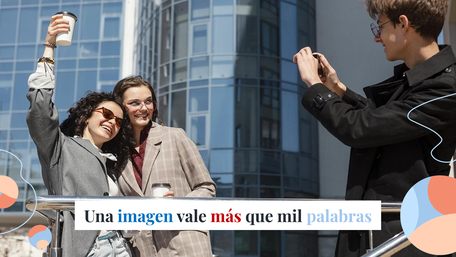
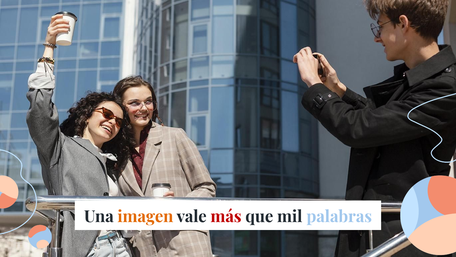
imagen colour: blue -> orange
